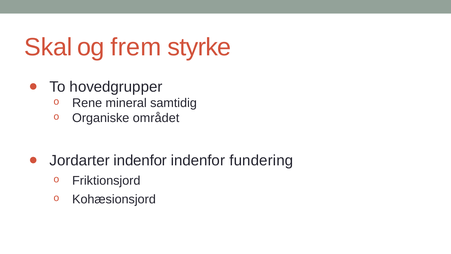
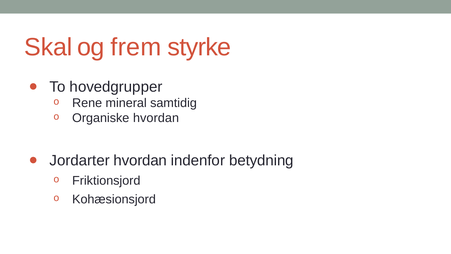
Organiske området: området -> hvordan
Jordarter indenfor: indenfor -> hvordan
fundering: fundering -> betydning
